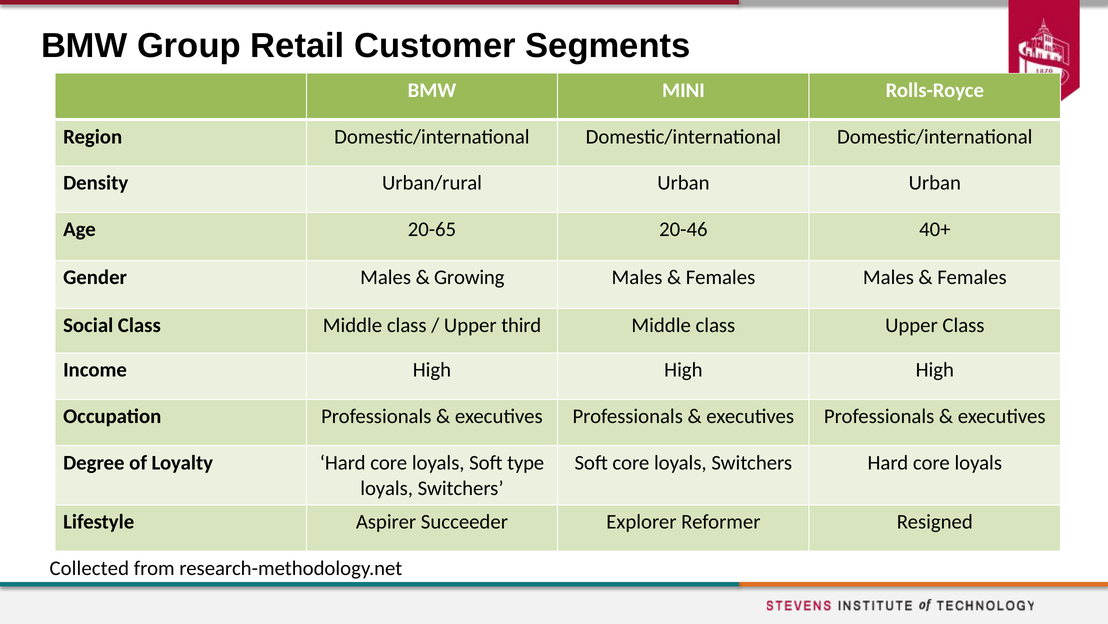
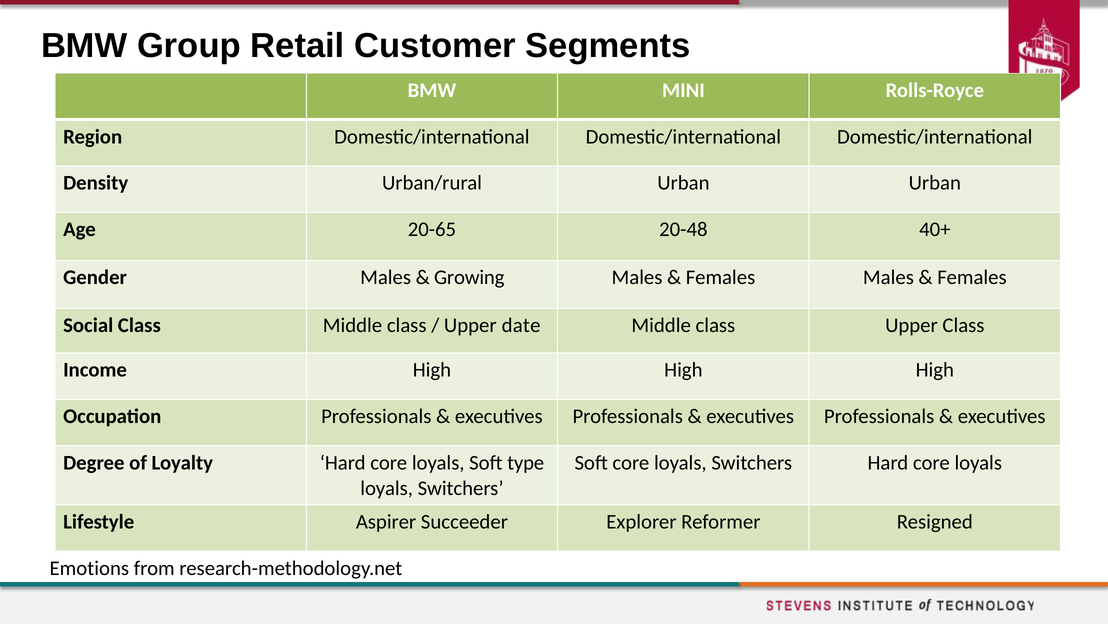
20-46: 20-46 -> 20-48
third: third -> date
Collected: Collected -> Emotions
